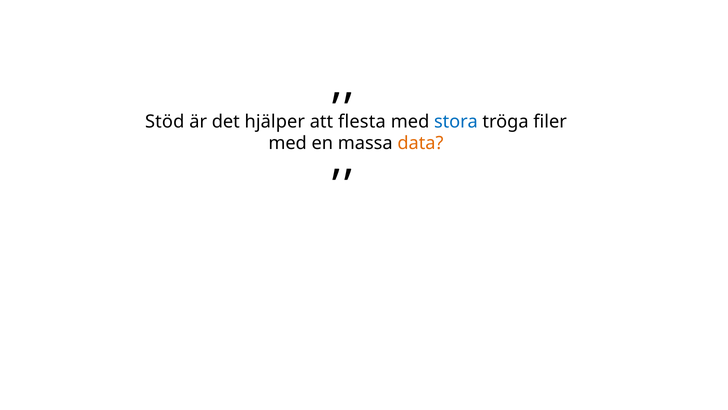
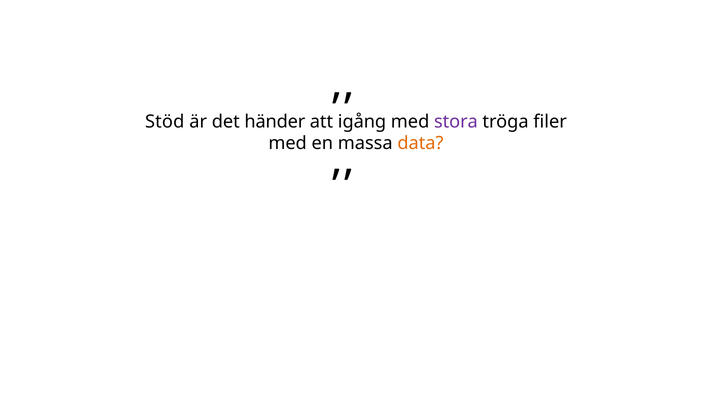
hjälper: hjälper -> händer
flesta: flesta -> igång
stora colour: blue -> purple
